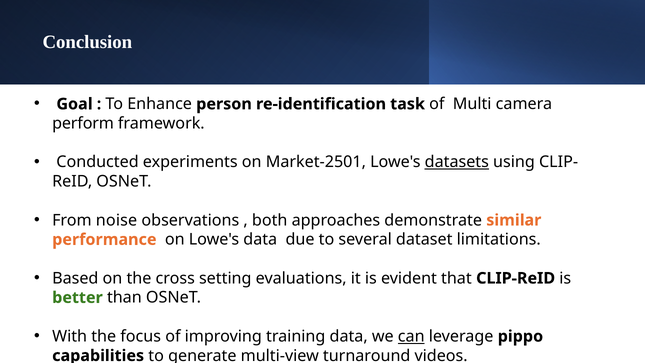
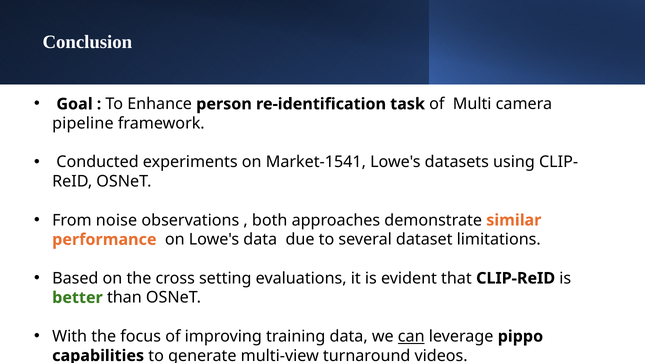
perform: perform -> pipeline
Market-2501: Market-2501 -> Market-1541
datasets underline: present -> none
